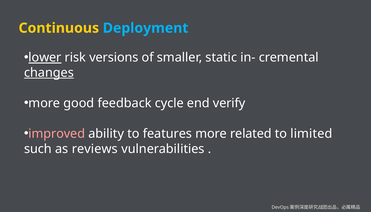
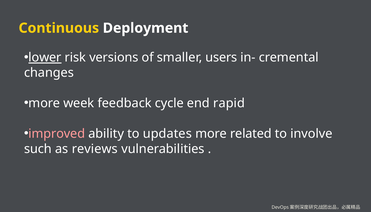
Deployment colour: light blue -> white
static: static -> users
changes underline: present -> none
good: good -> week
verify: verify -> rapid
features: features -> updates
limited: limited -> involve
